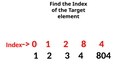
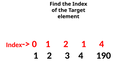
2 8: 8 -> 1
804: 804 -> 190
